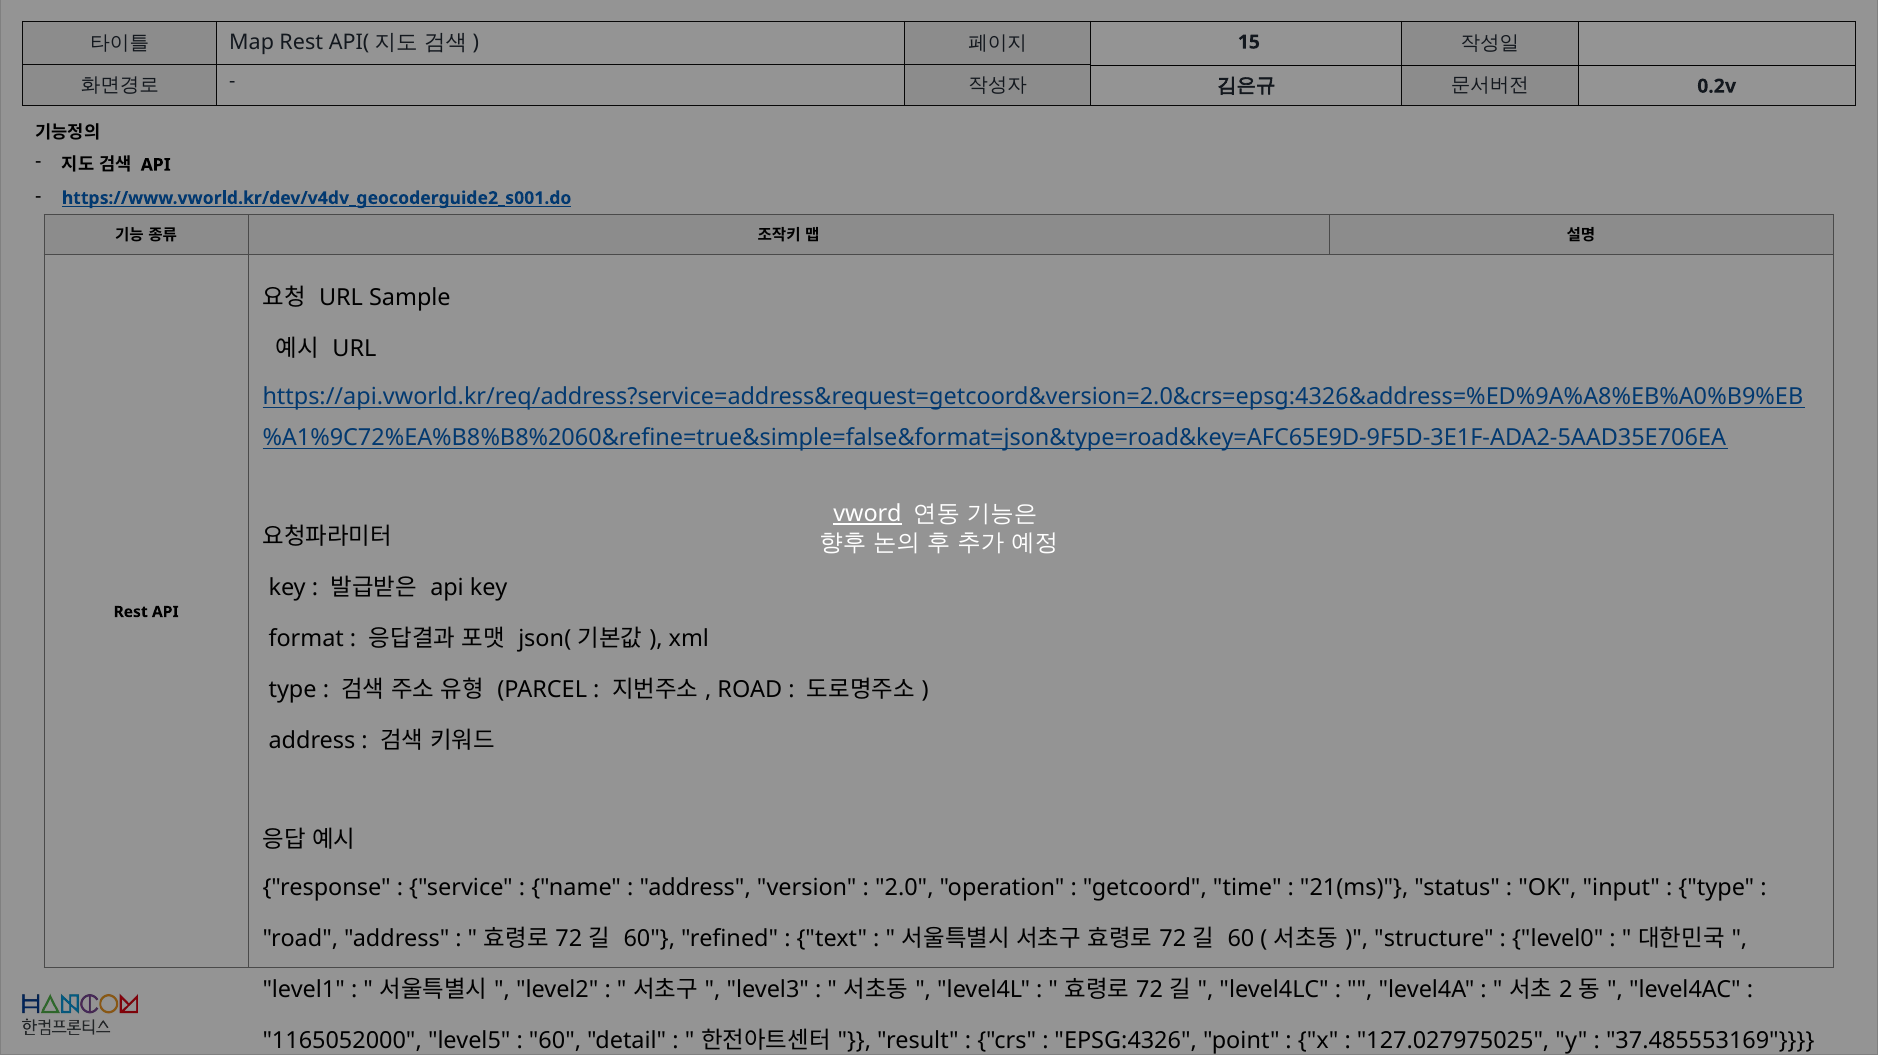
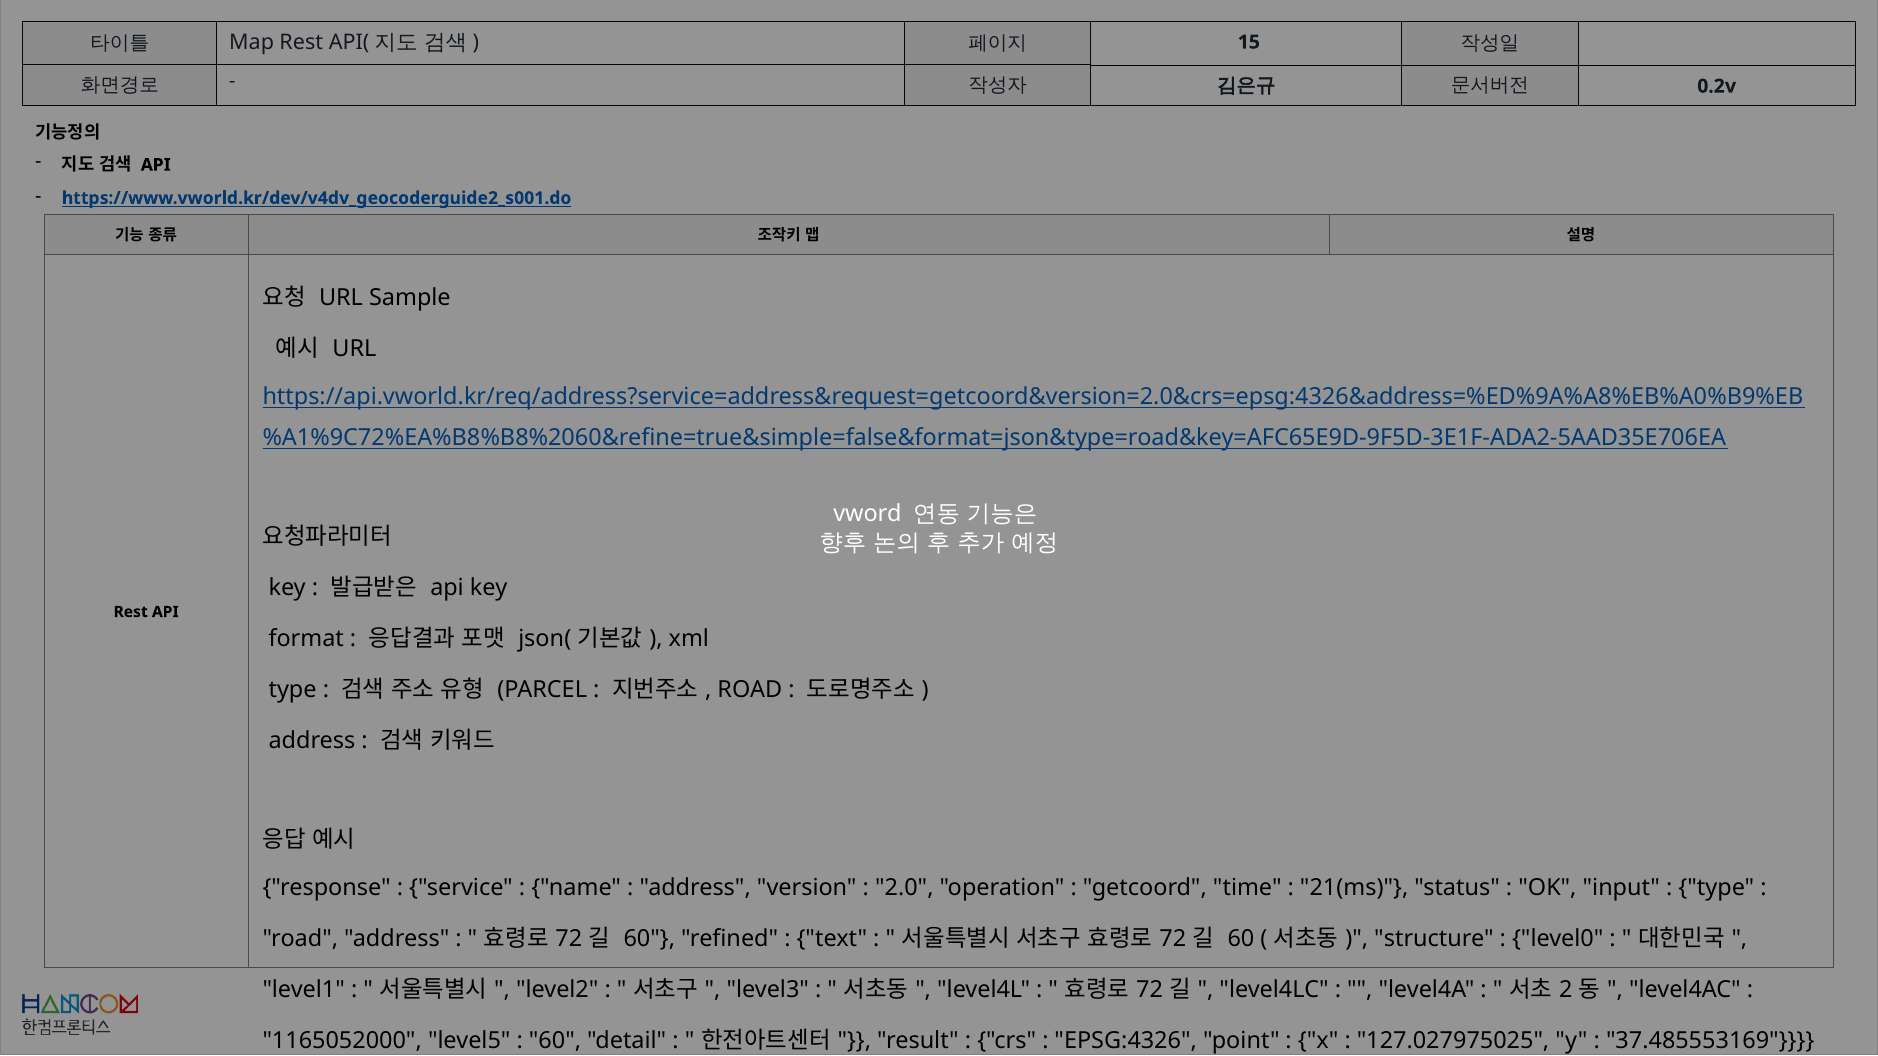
vword underline: present -> none
